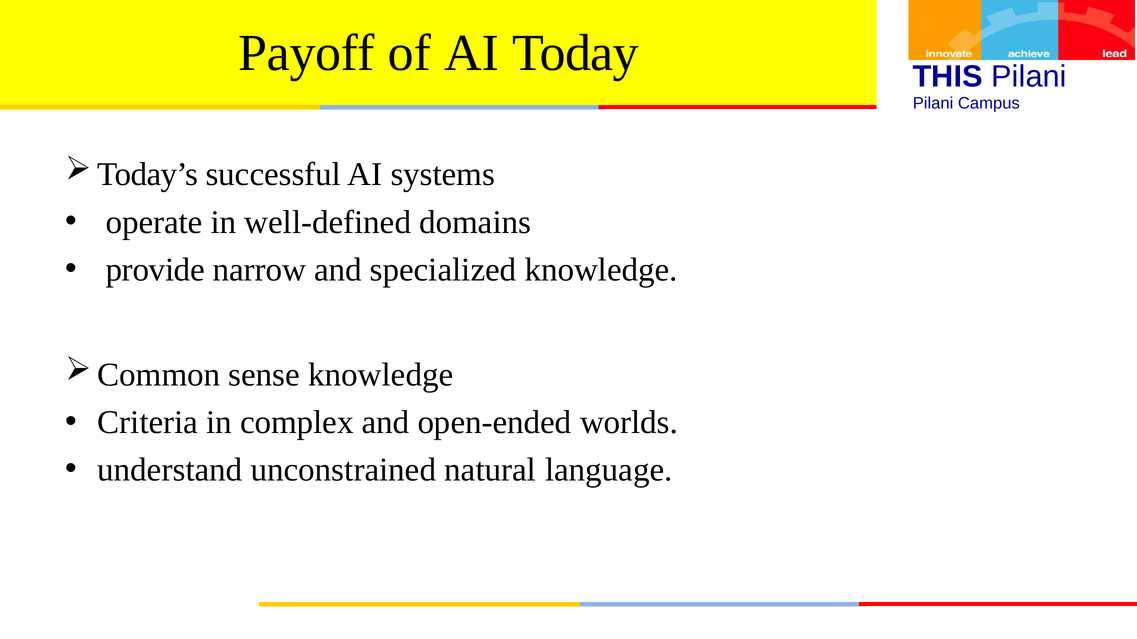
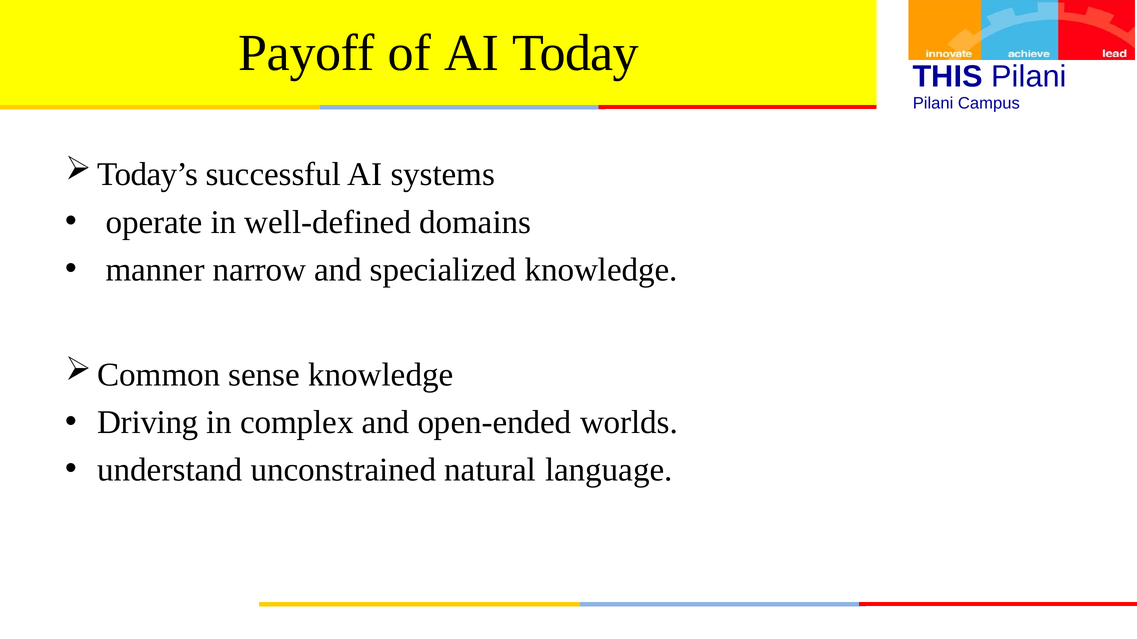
provide: provide -> manner
Criteria: Criteria -> Driving
